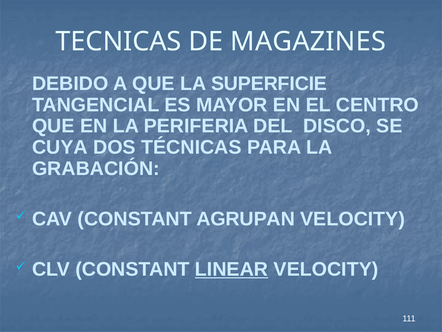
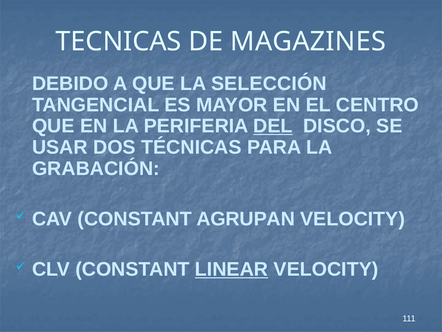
SUPERFICIE: SUPERFICIE -> SELECCIÓN
DEL underline: none -> present
CUYA: CUYA -> USAR
